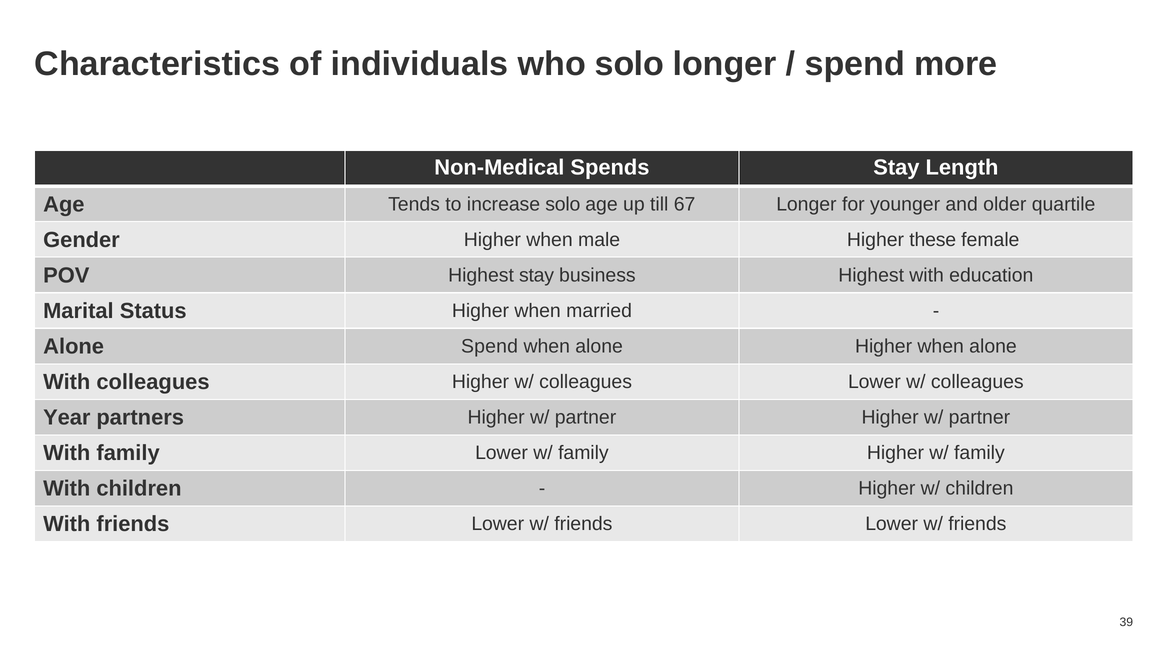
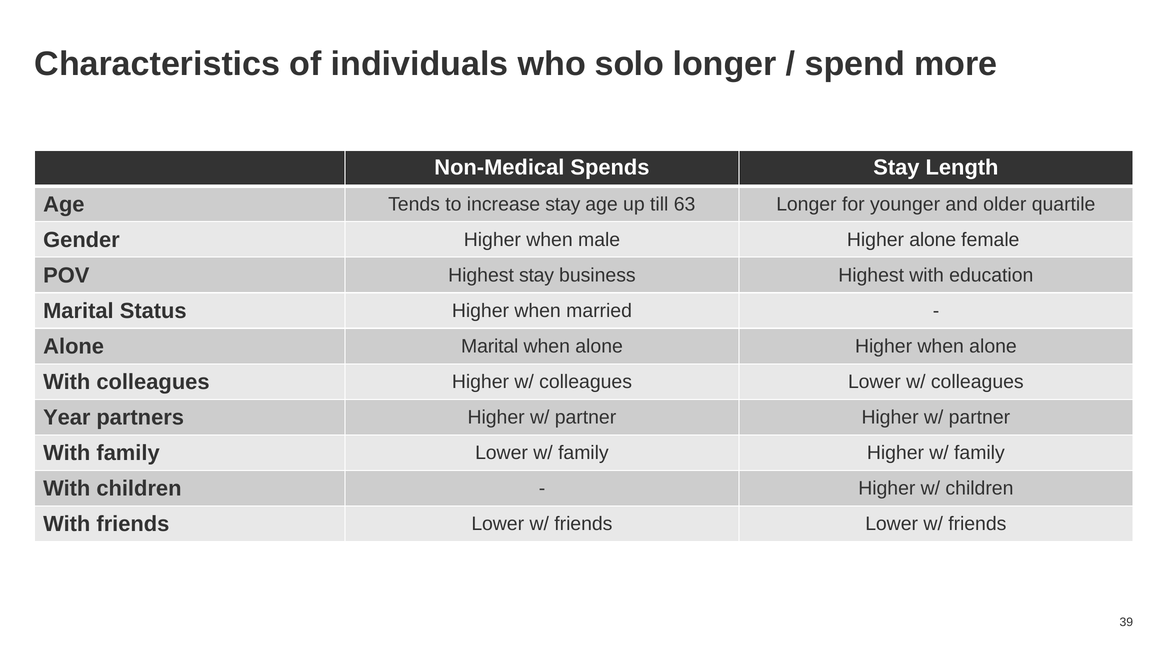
increase solo: solo -> stay
67: 67 -> 63
Higher these: these -> alone
Alone Spend: Spend -> Marital
